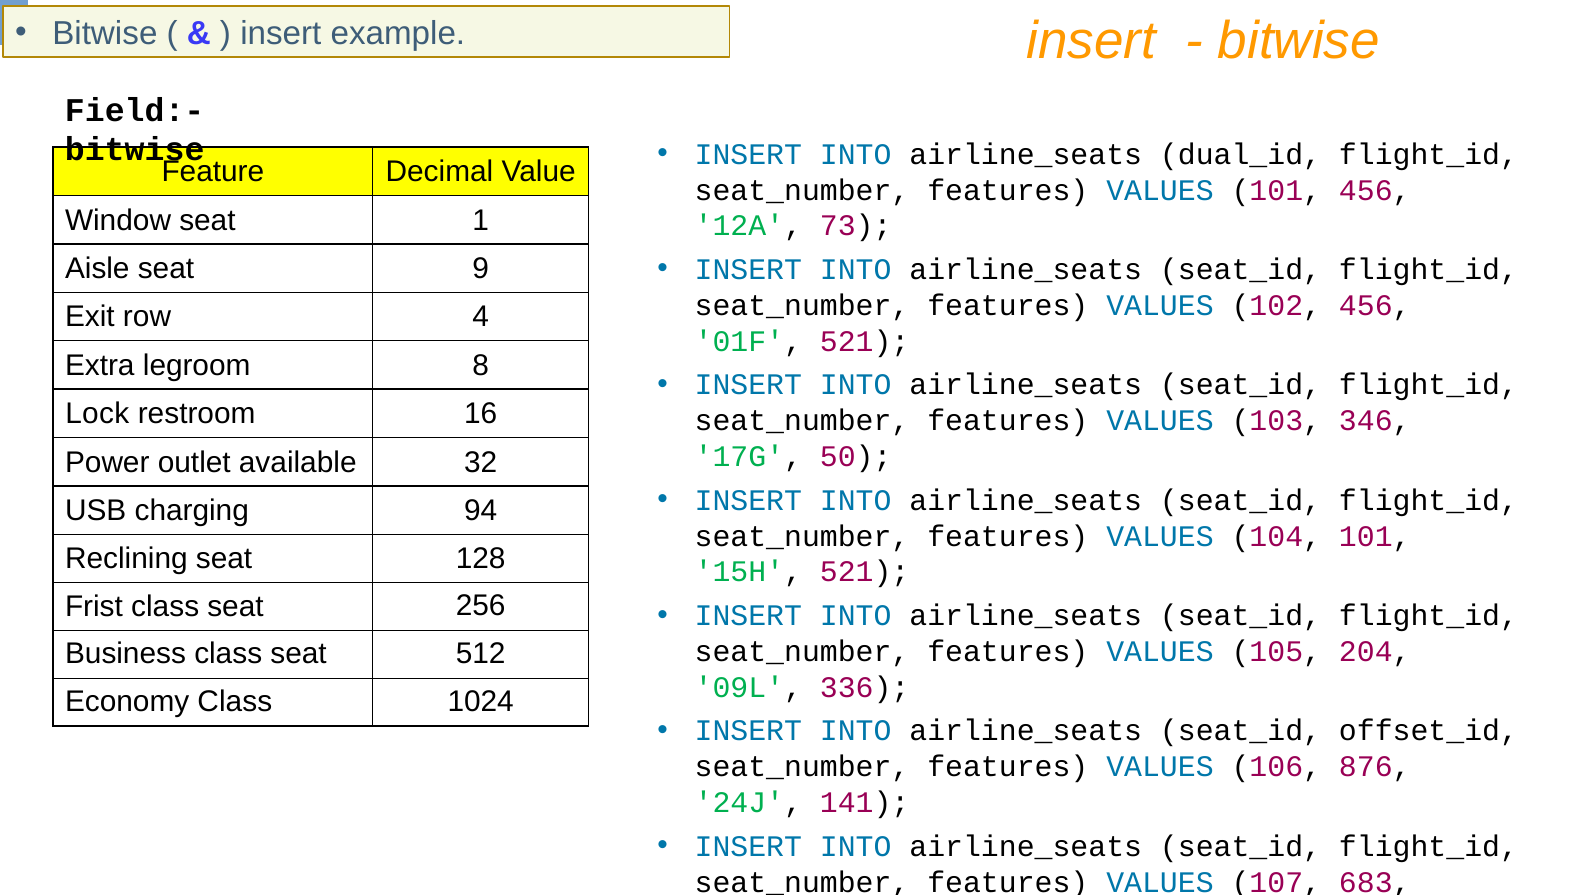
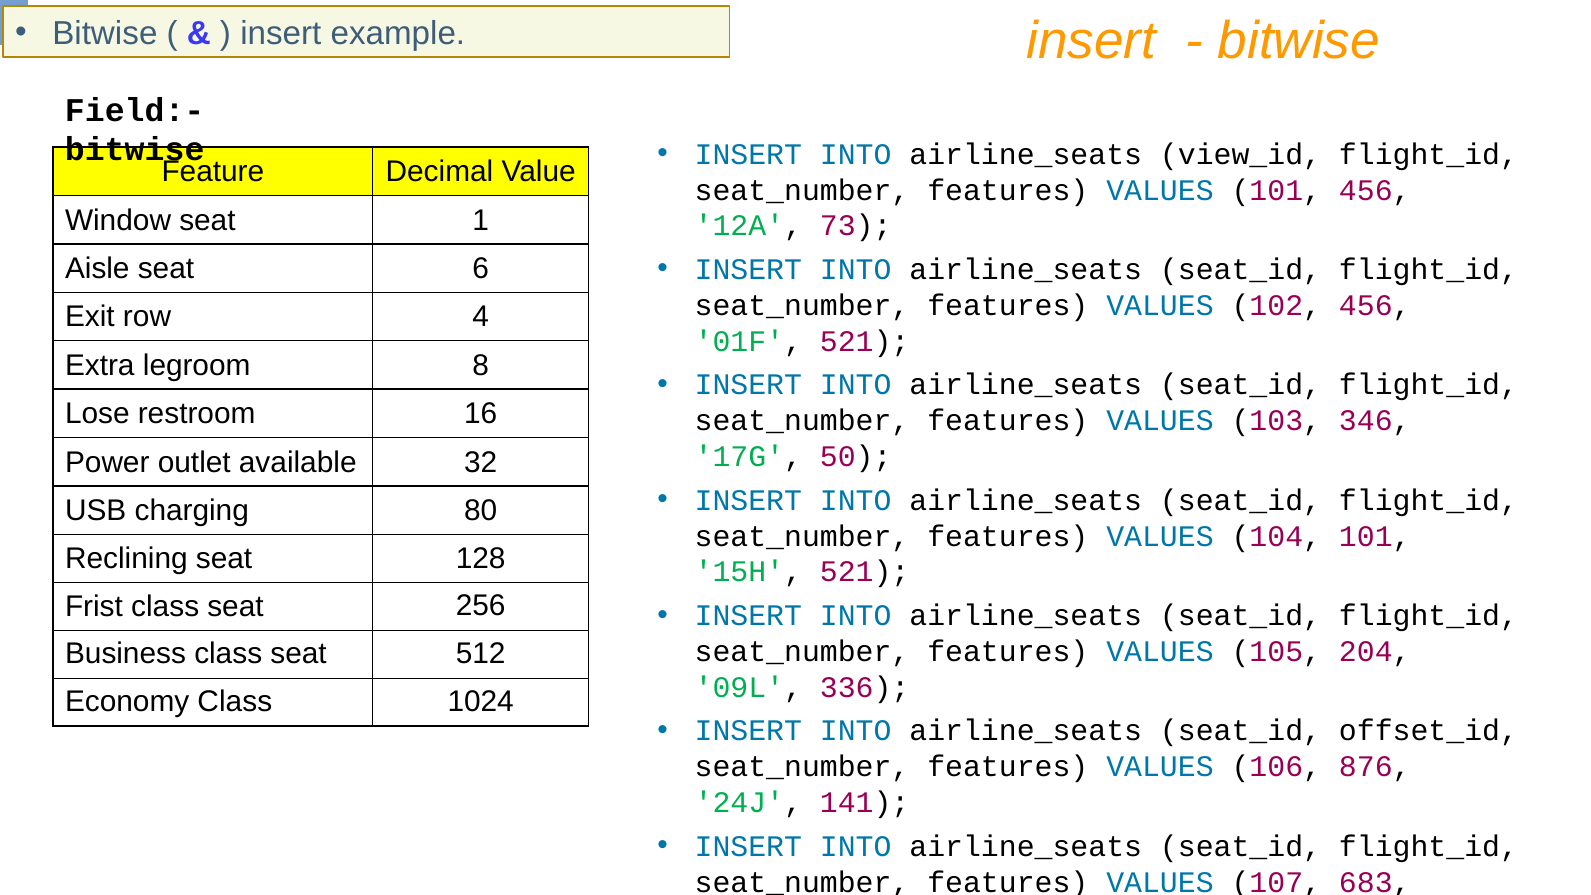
dual_id: dual_id -> view_id
9: 9 -> 6
Lock: Lock -> Lose
94: 94 -> 80
